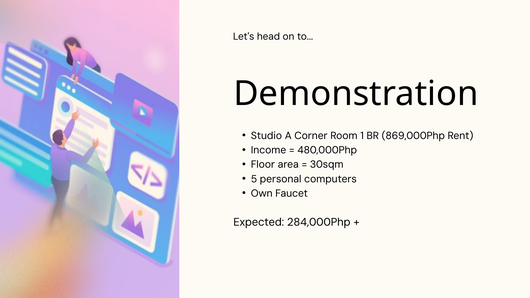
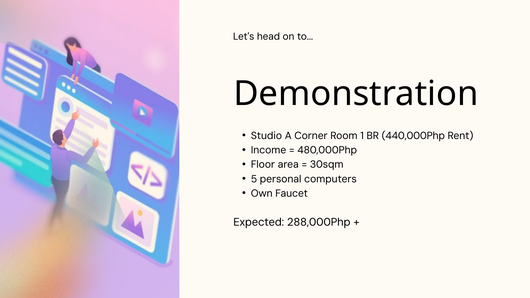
869,000Php: 869,000Php -> 440,000Php
284,000Php: 284,000Php -> 288,000Php
